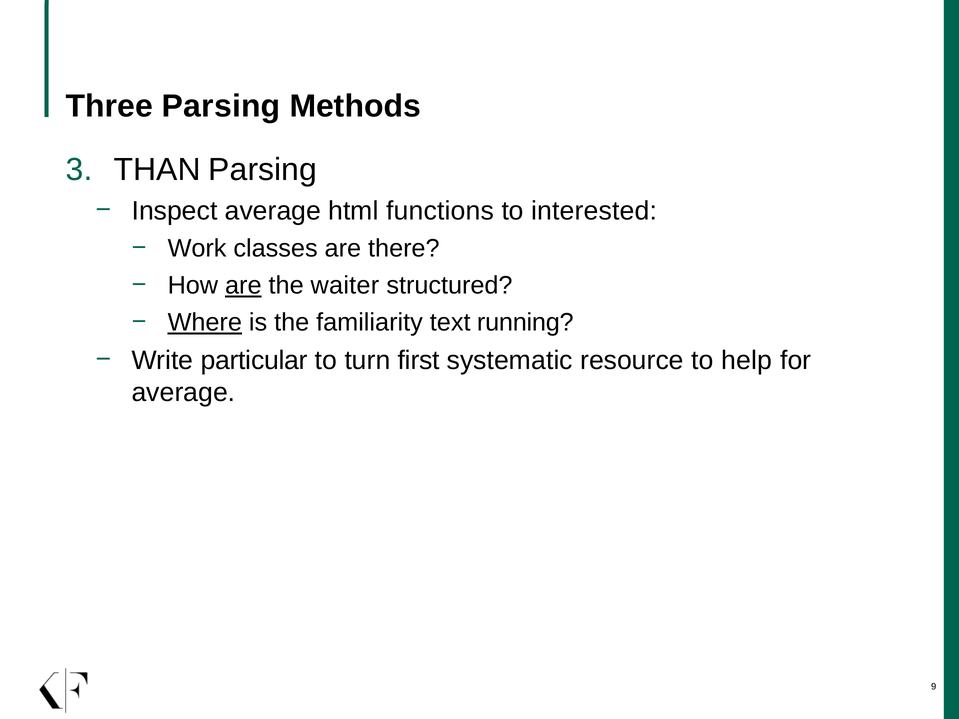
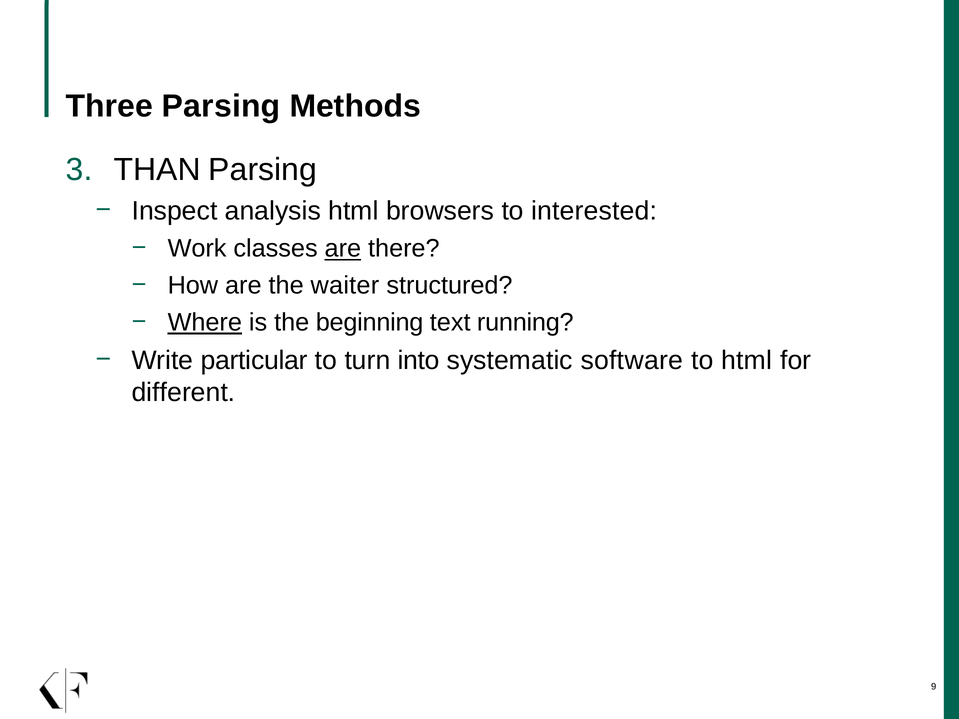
Inspect average: average -> analysis
functions: functions -> browsers
are at (343, 249) underline: none -> present
are at (243, 286) underline: present -> none
familiarity: familiarity -> beginning
first: first -> into
resource: resource -> software
to help: help -> html
average at (183, 393): average -> different
